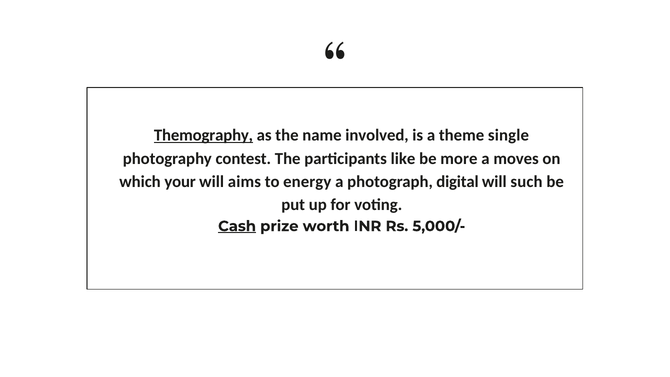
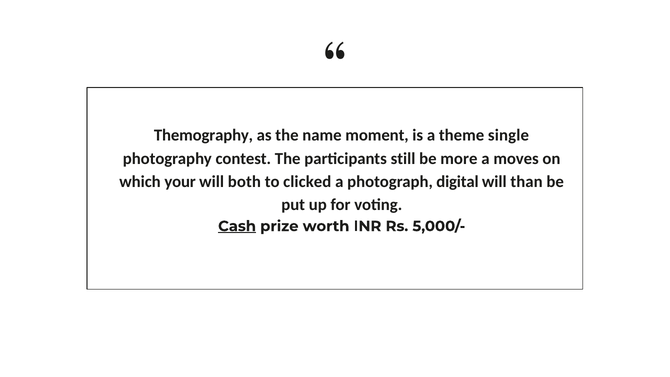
Themography underline: present -> none
involved: involved -> moment
like: like -> still
aims: aims -> both
energy: energy -> clicked
such: such -> than
